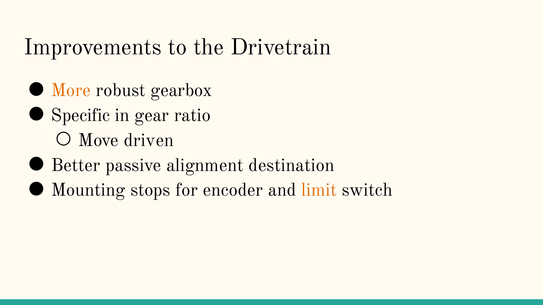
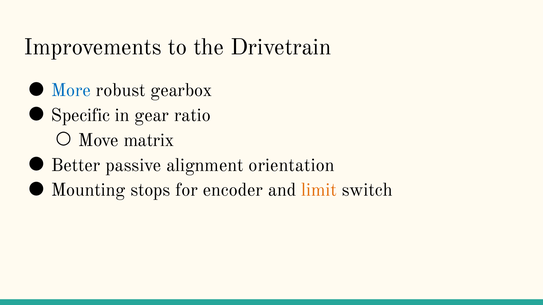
More colour: orange -> blue
driven: driven -> matrix
destination: destination -> orientation
